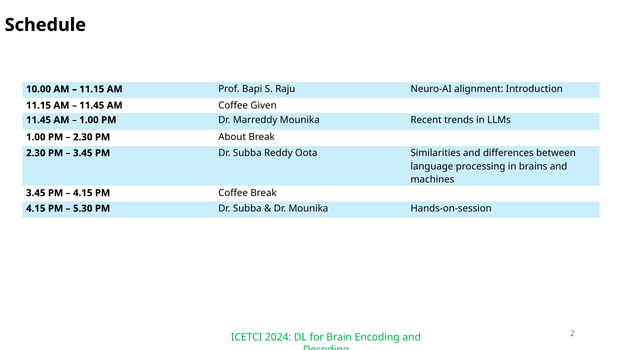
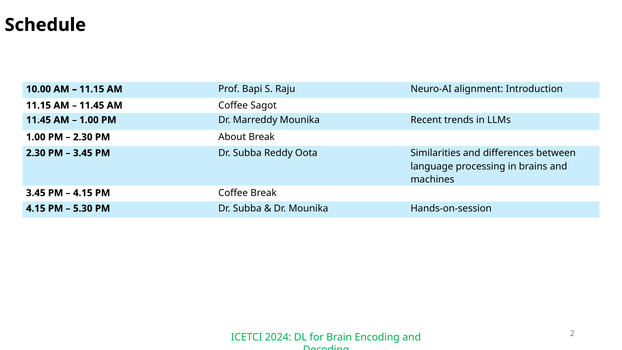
Given: Given -> Sagot
